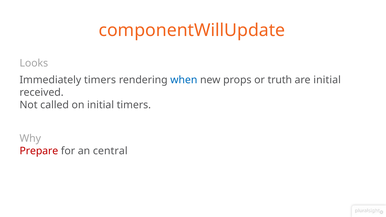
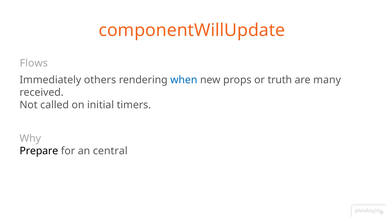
Looks: Looks -> Flows
Immediately timers: timers -> others
are initial: initial -> many
Prepare colour: red -> black
